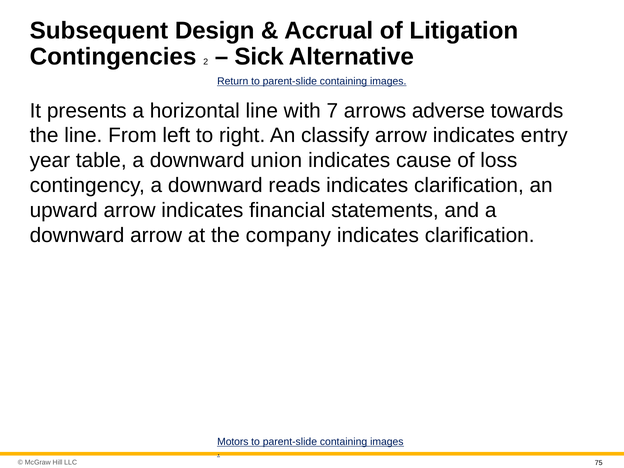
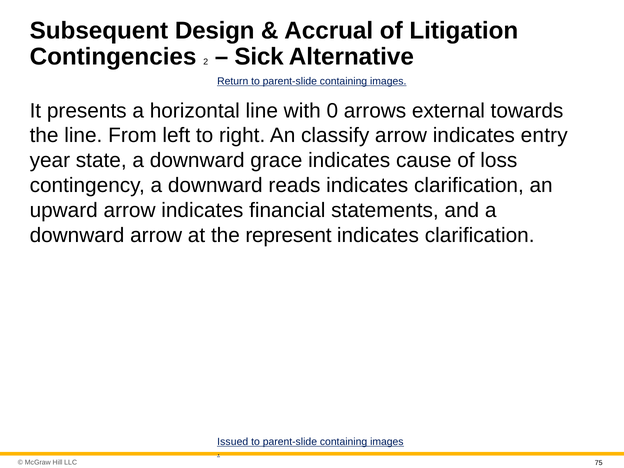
7: 7 -> 0
adverse: adverse -> external
table: table -> state
union: union -> grace
company: company -> represent
Motors: Motors -> Issued
